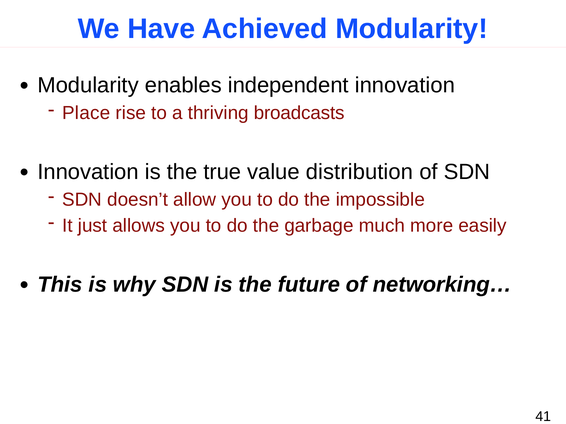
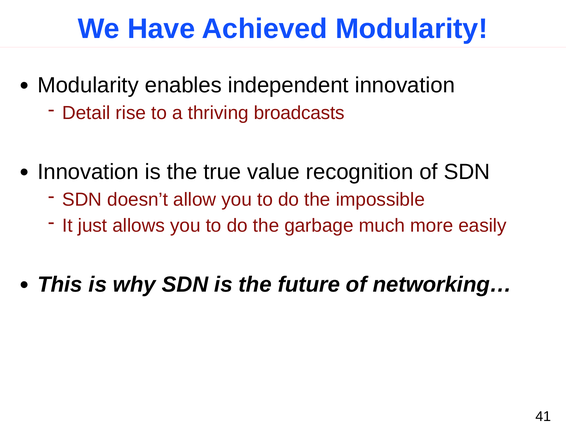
Place: Place -> Detail
distribution: distribution -> recognition
